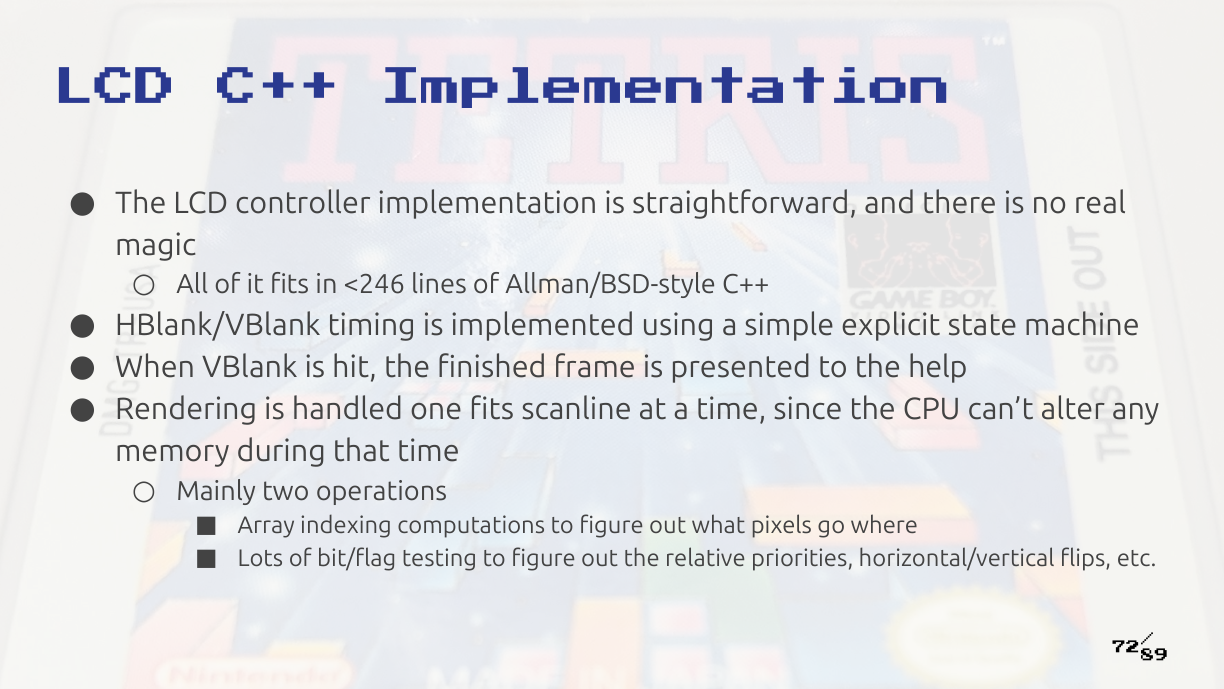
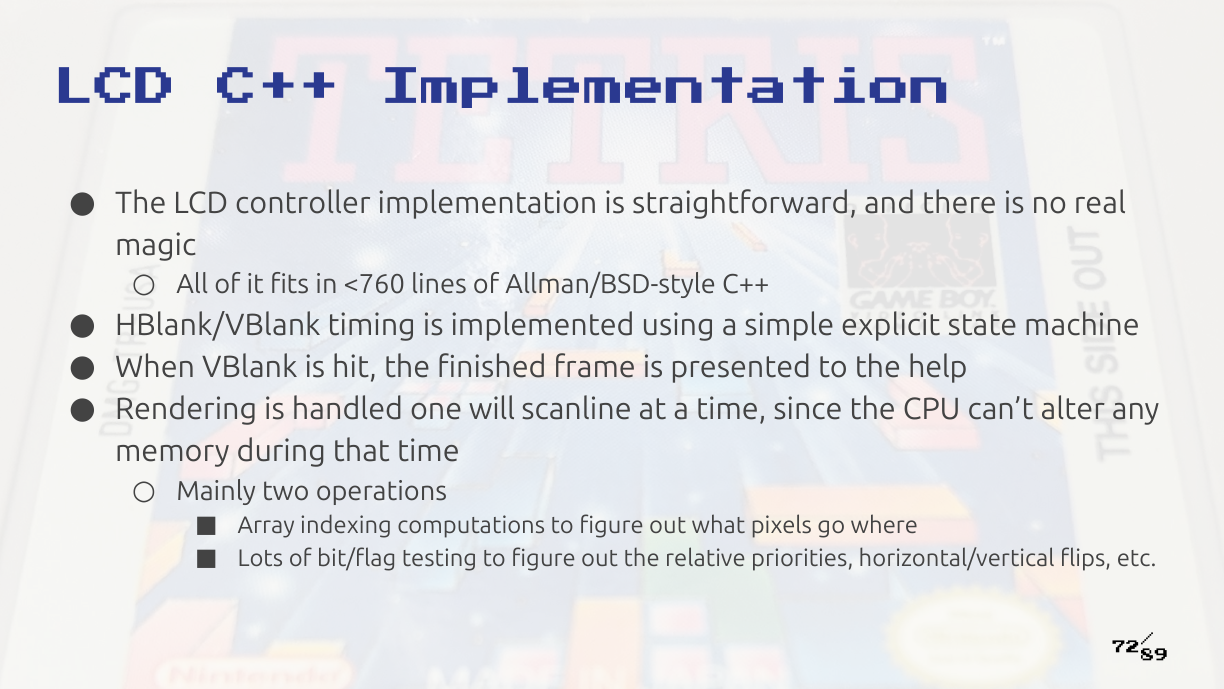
<246: <246 -> <760
one fits: fits -> will
